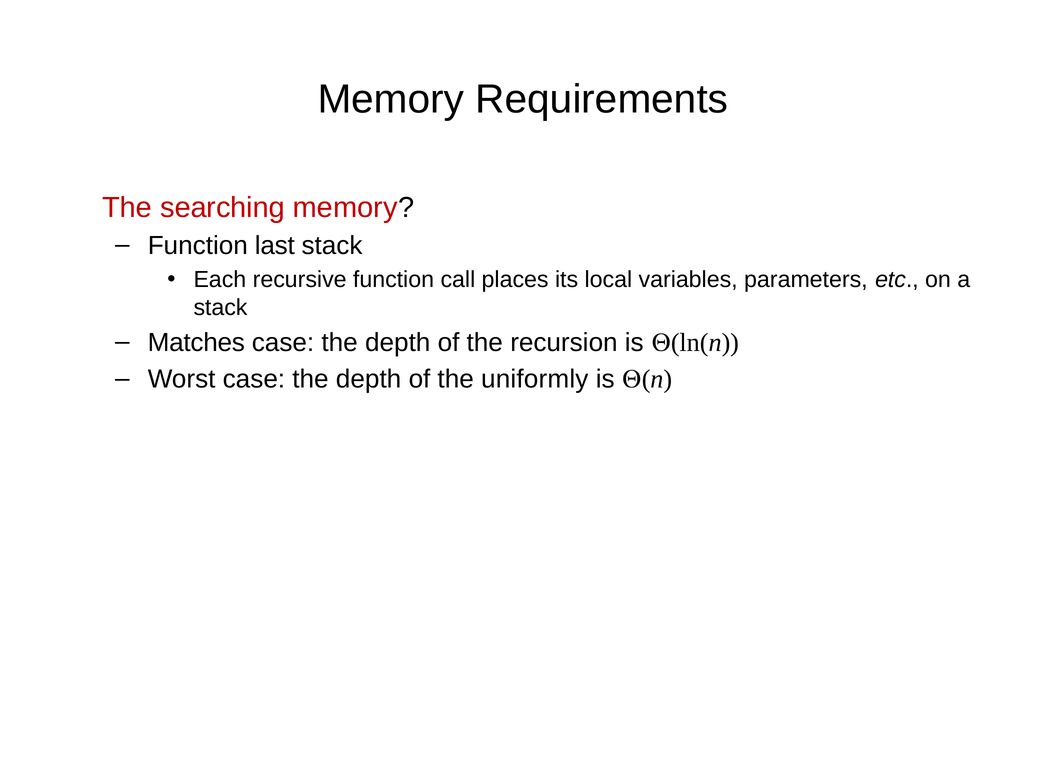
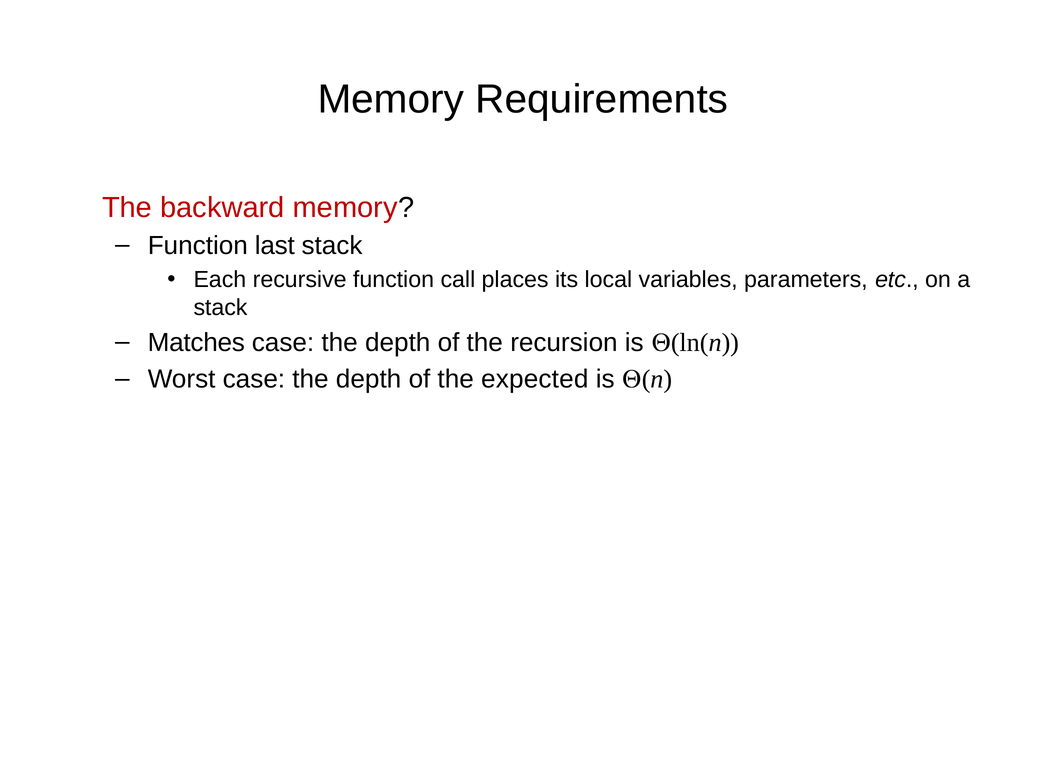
searching: searching -> backward
uniformly: uniformly -> expected
